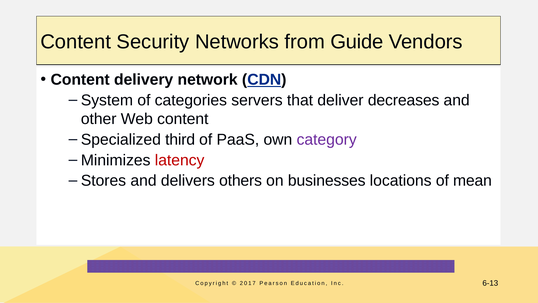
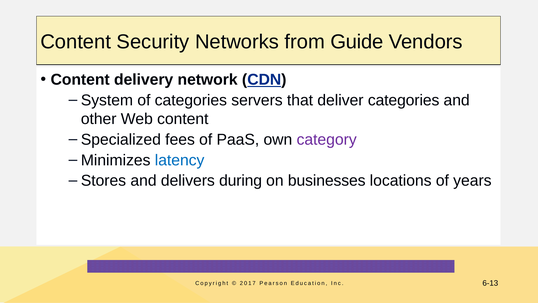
deliver decreases: decreases -> categories
third: third -> fees
latency colour: red -> blue
others: others -> during
mean: mean -> years
